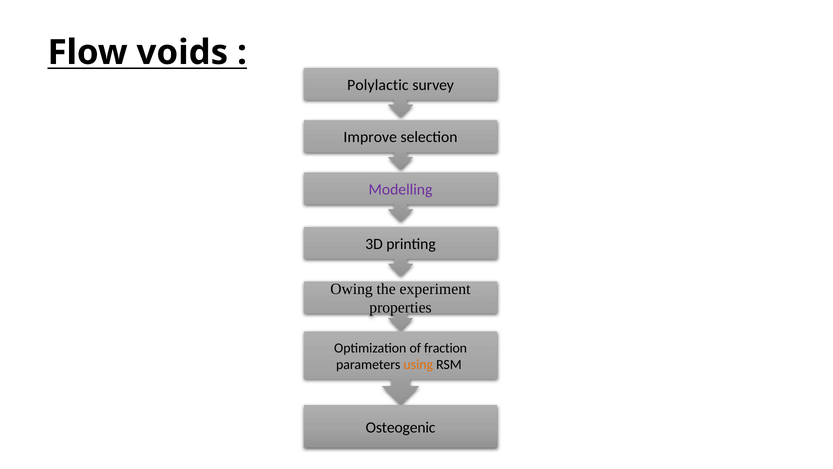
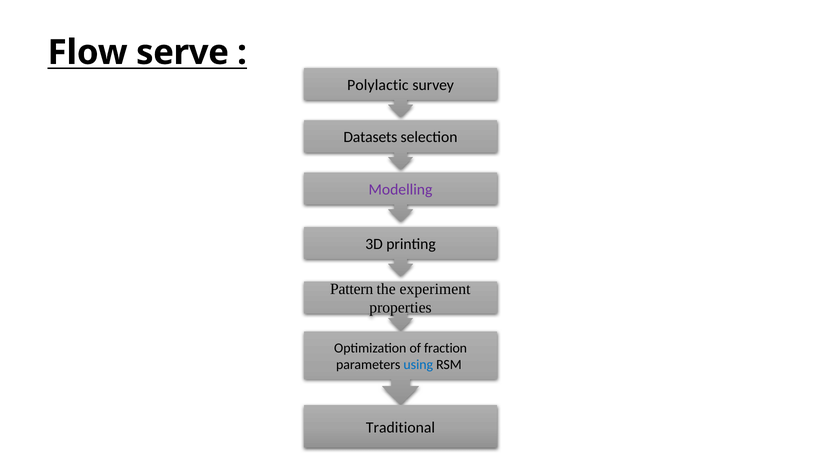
voids: voids -> serve
Improve: Improve -> Datasets
Owing: Owing -> Pattern
using colour: orange -> blue
Osteogenic: Osteogenic -> Traditional
